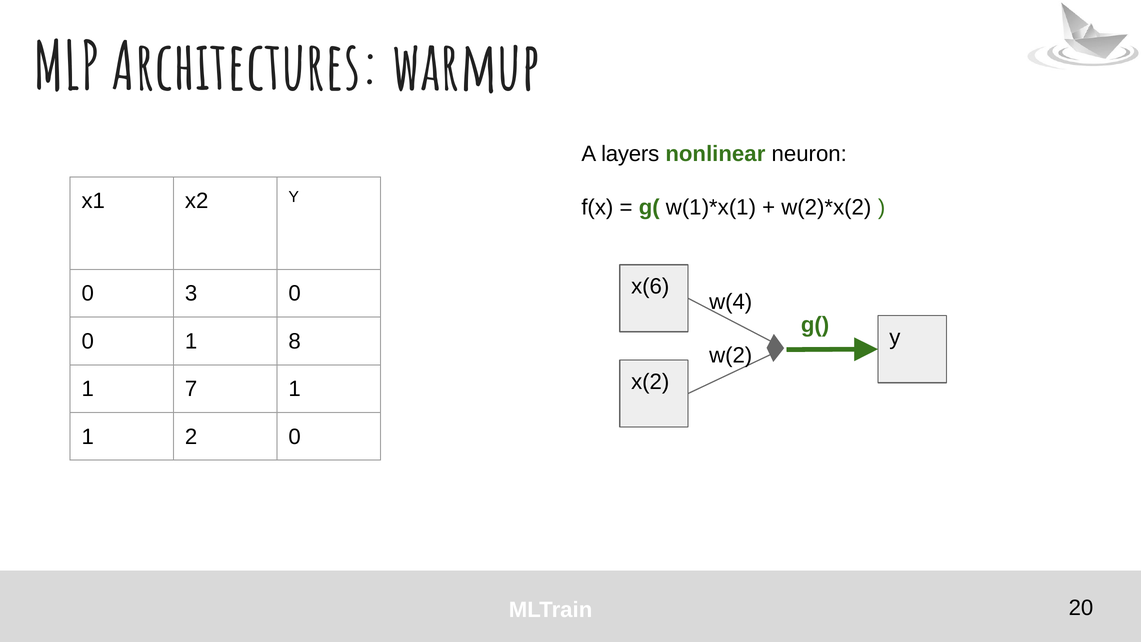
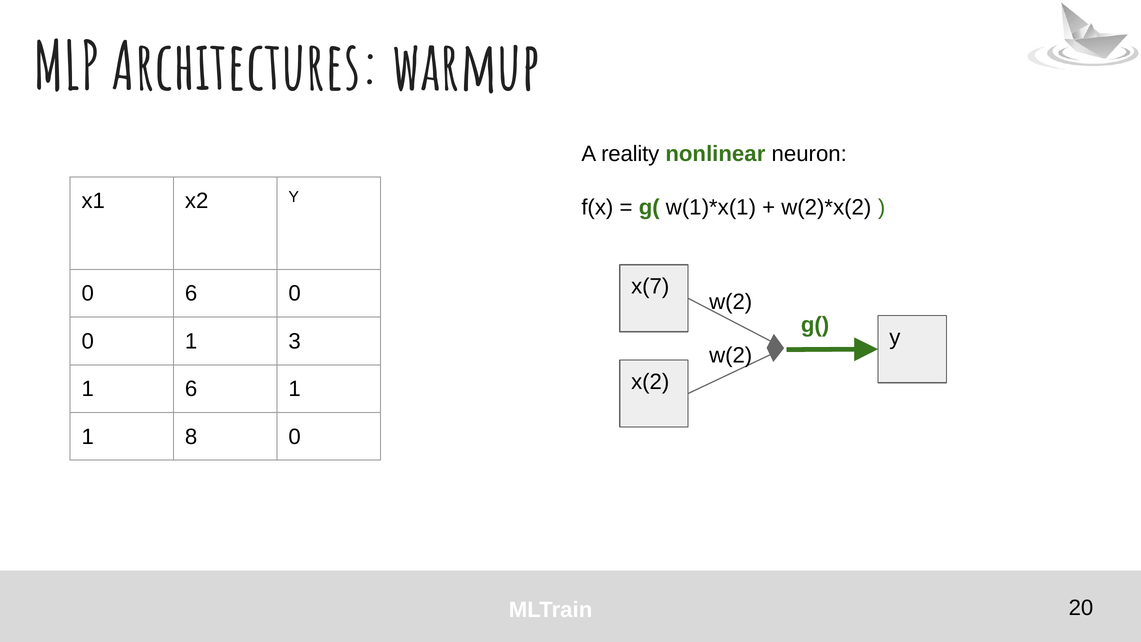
layers: layers -> reality
x(6: x(6 -> x(7
0 3: 3 -> 6
w(4 at (731, 302): w(4 -> w(2
8: 8 -> 3
1 7: 7 -> 6
2: 2 -> 8
